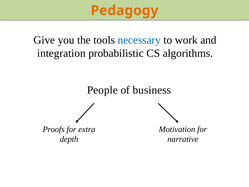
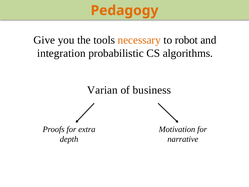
necessary colour: blue -> orange
work: work -> robot
People: People -> Varian
